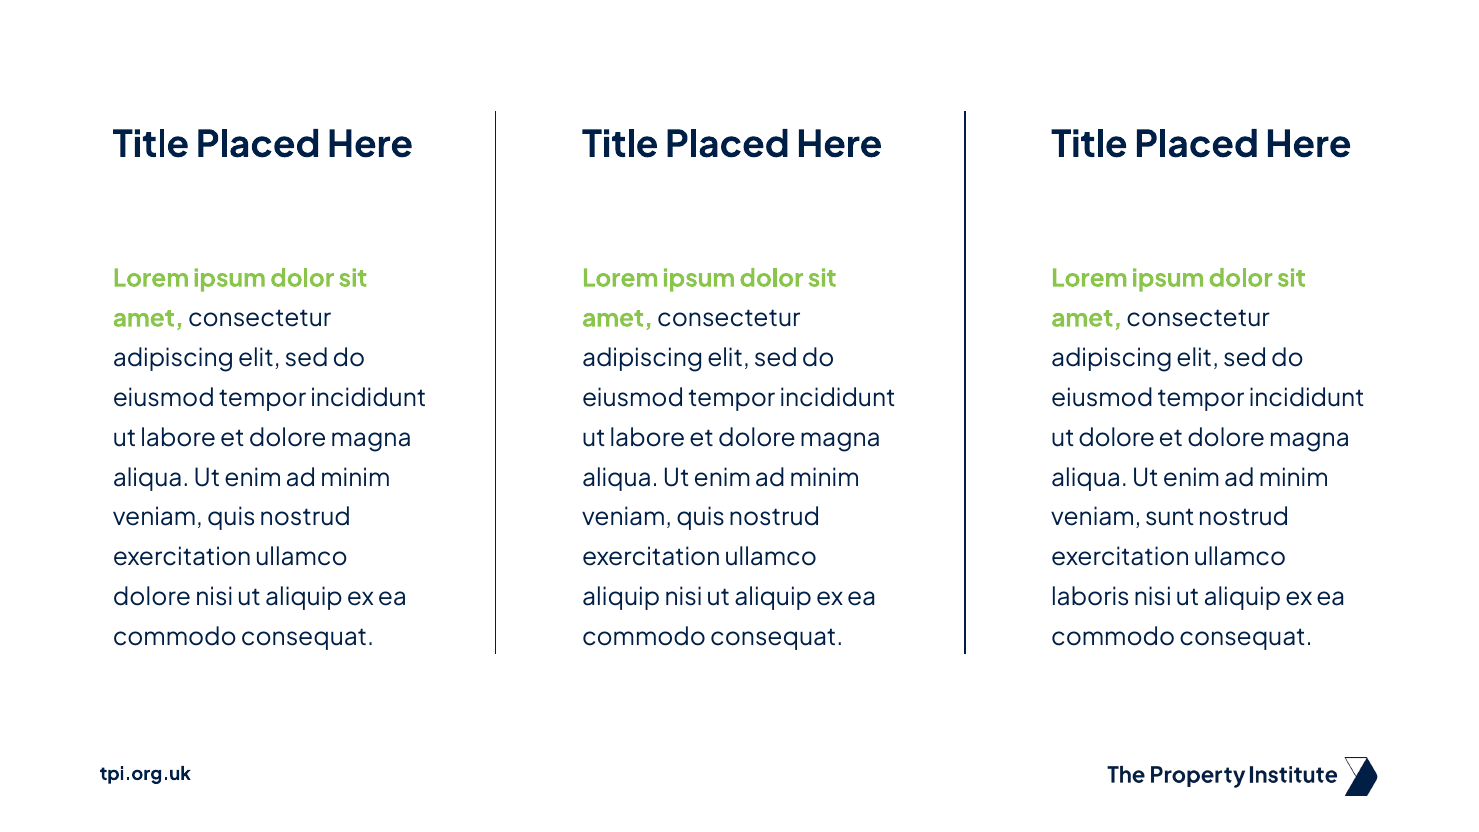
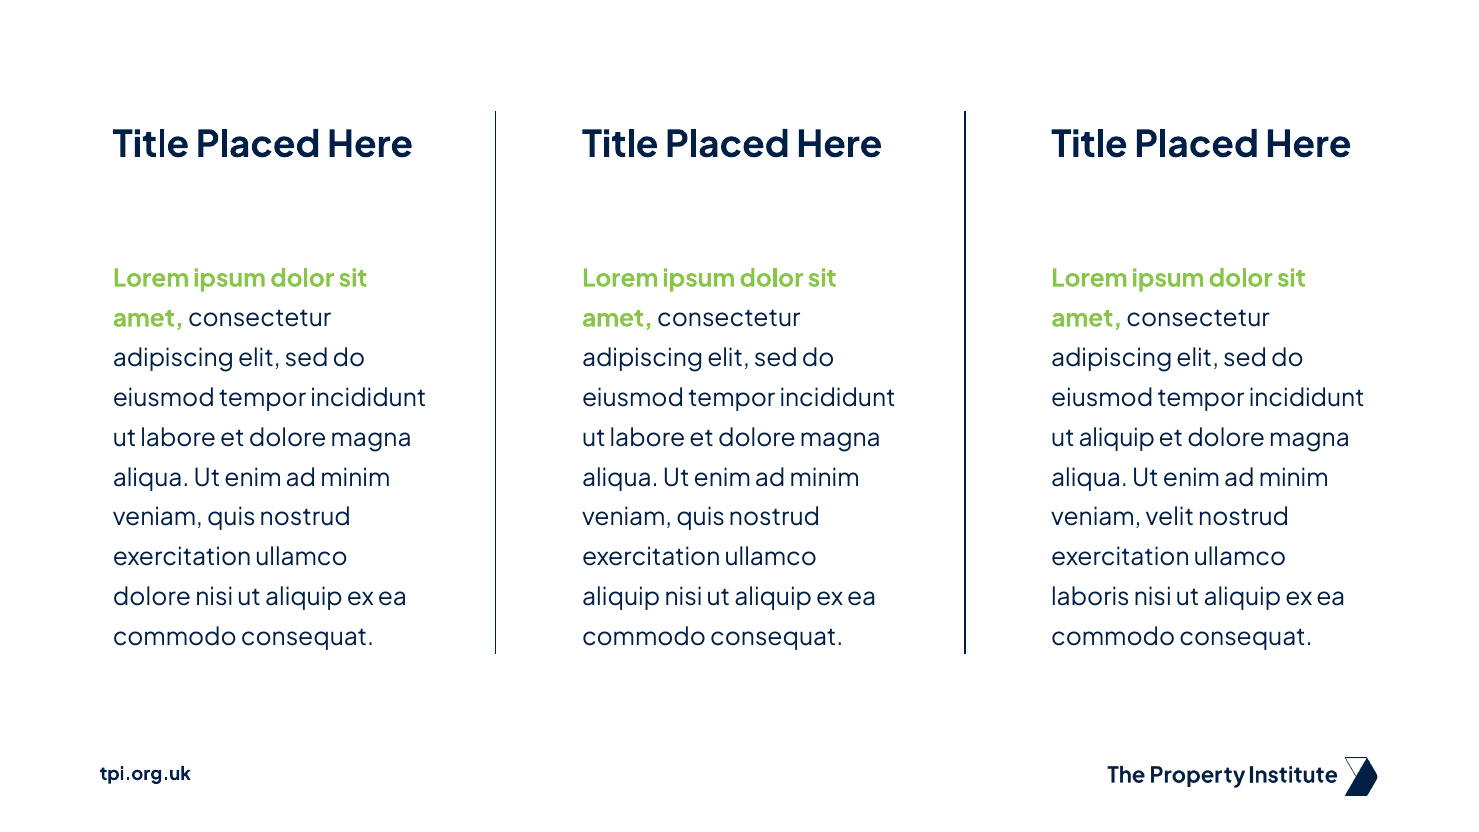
dolore at (1117, 438): dolore -> aliquip
sunt: sunt -> velit
